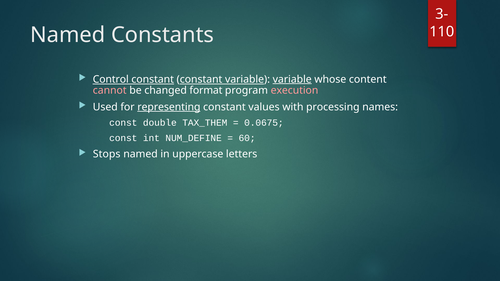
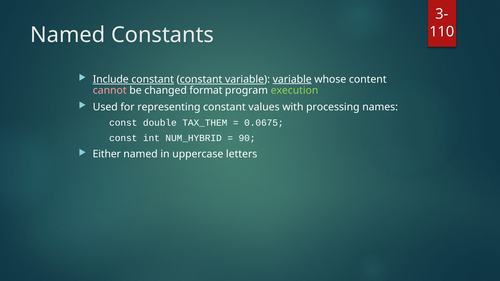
Control: Control -> Include
execution colour: pink -> light green
representing underline: present -> none
NUM_DEFINE: NUM_DEFINE -> NUM_HYBRID
60: 60 -> 90
Stops: Stops -> Either
